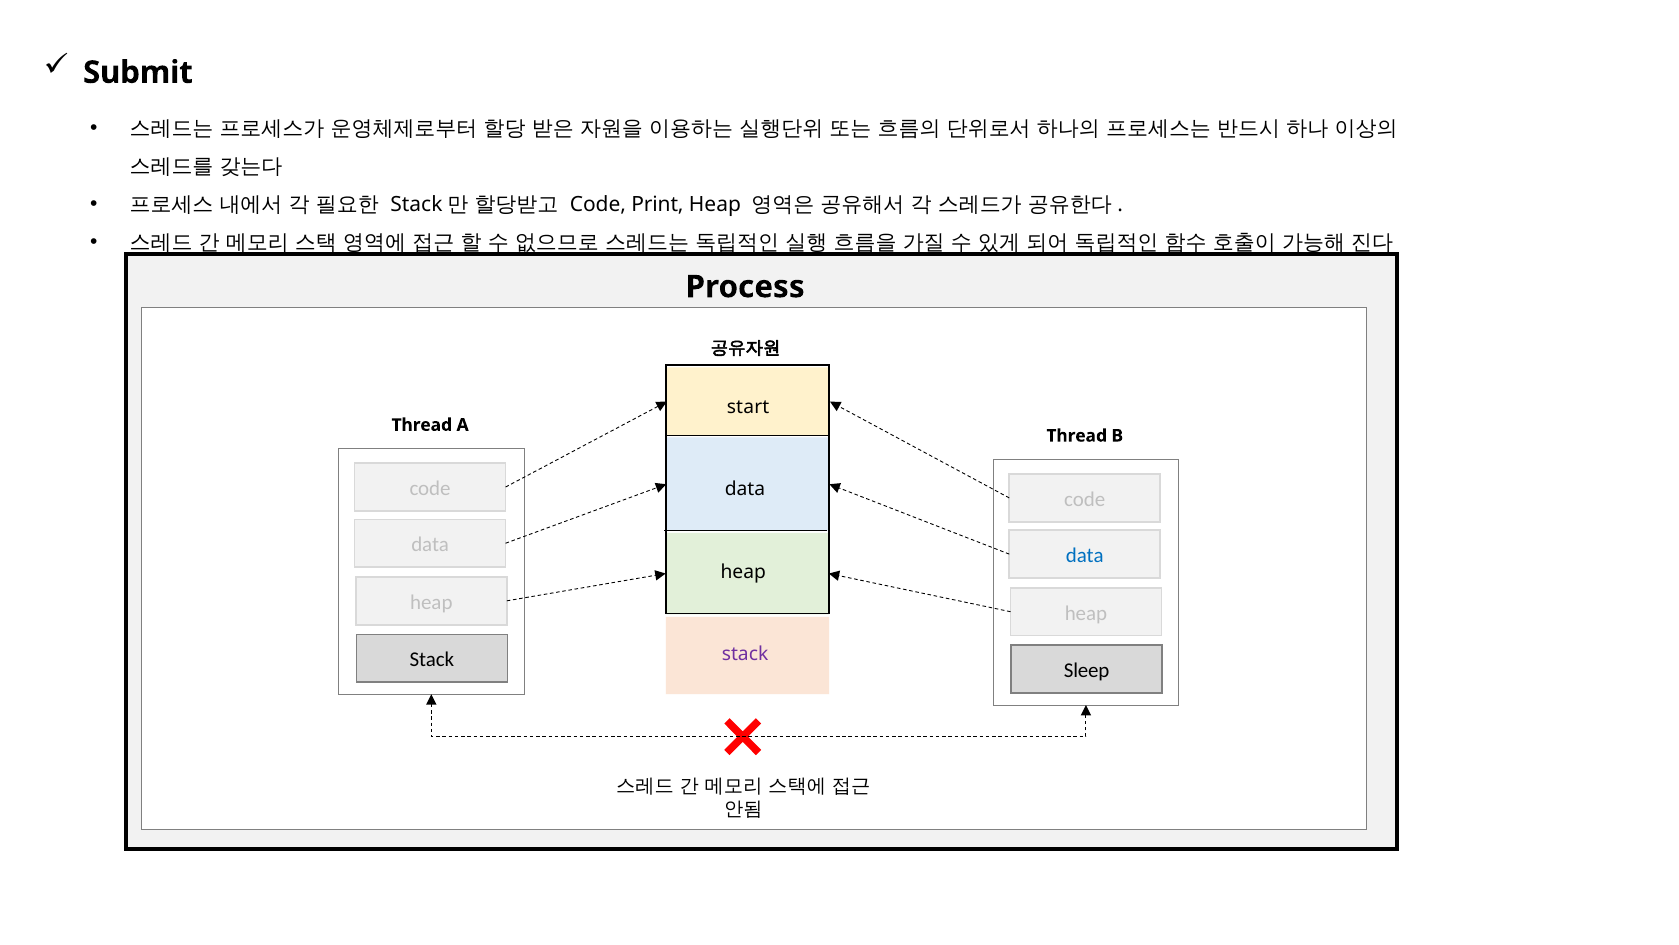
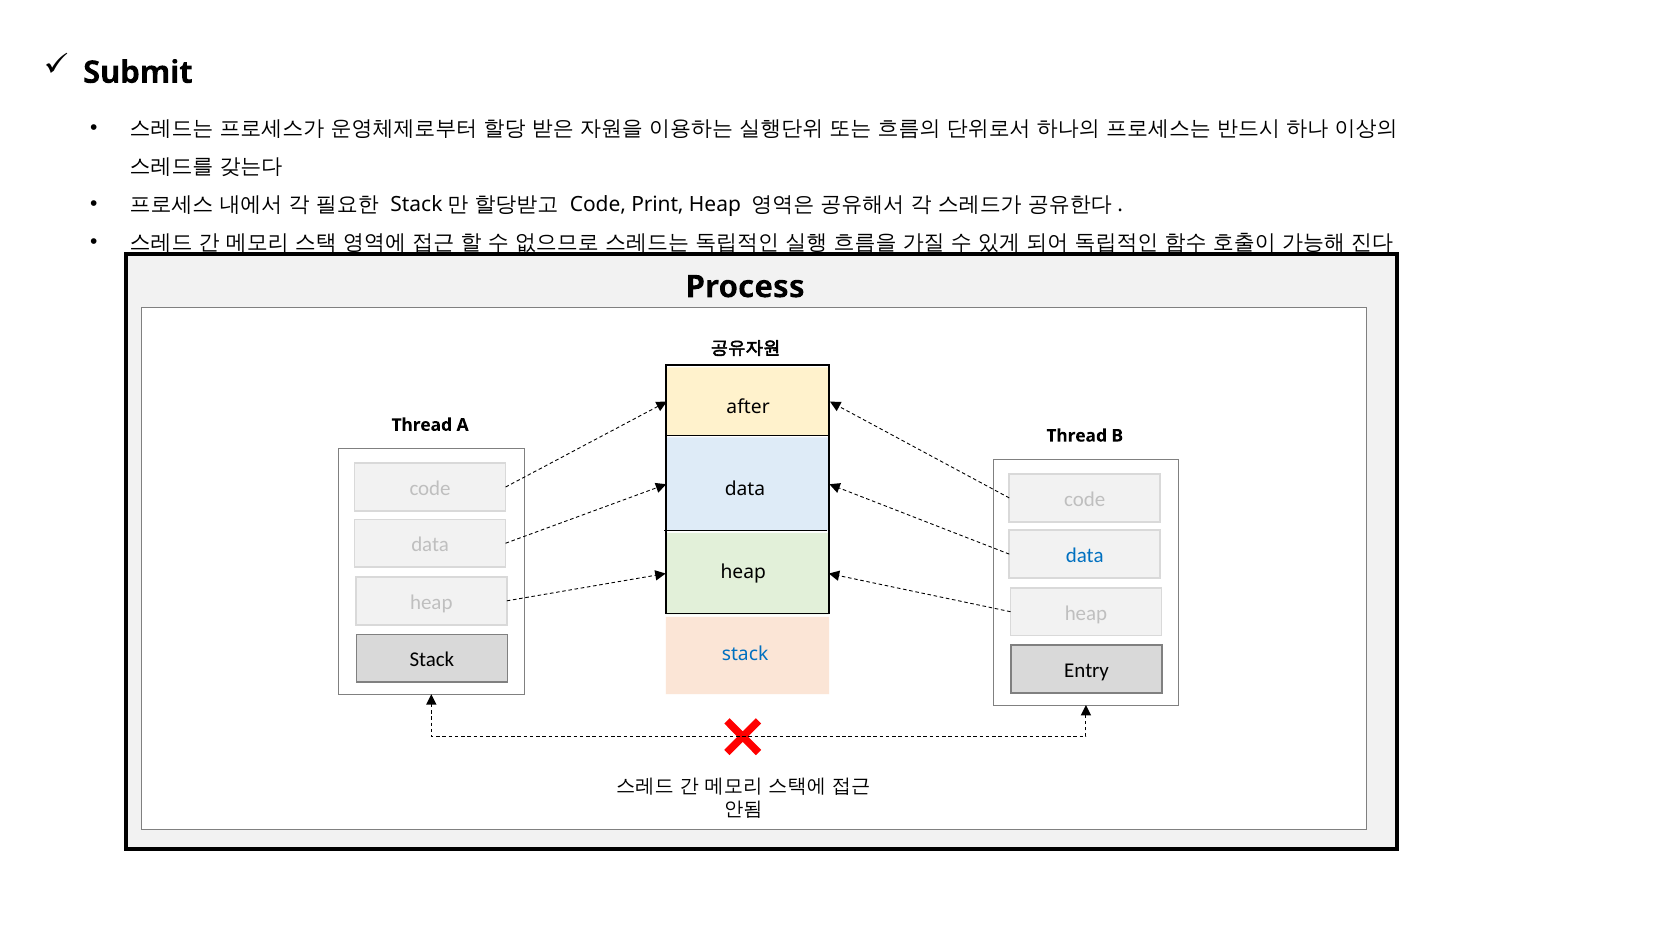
start: start -> after
stack at (745, 654) colour: purple -> blue
Sleep: Sleep -> Entry
